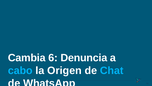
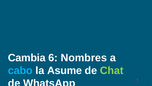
Denuncia: Denuncia -> Nombres
Origen: Origen -> Asume
Chat colour: light blue -> light green
